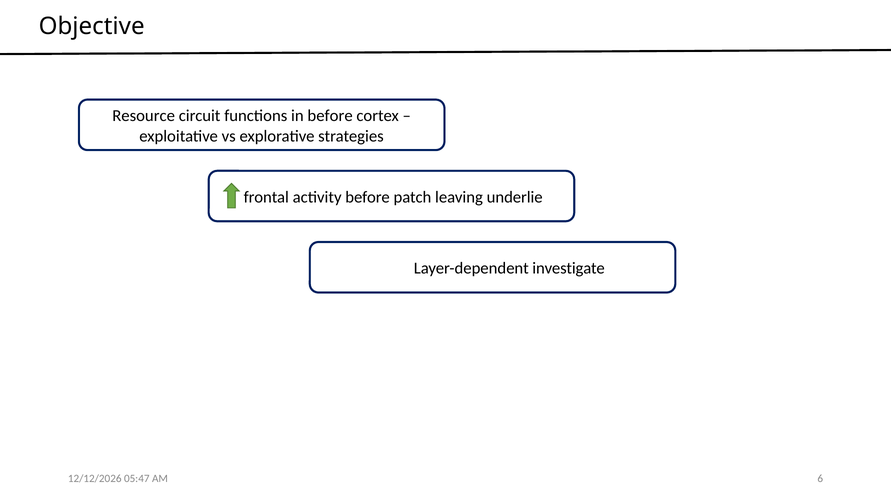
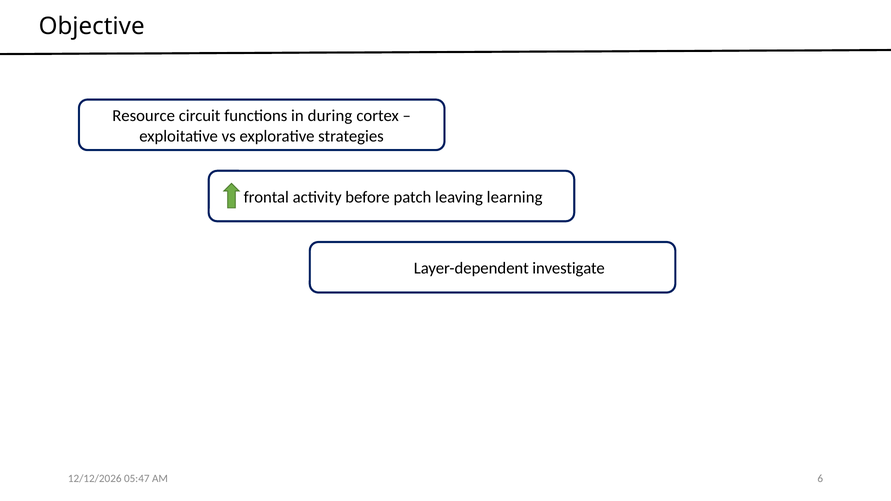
in before: before -> during
underlie: underlie -> learning
